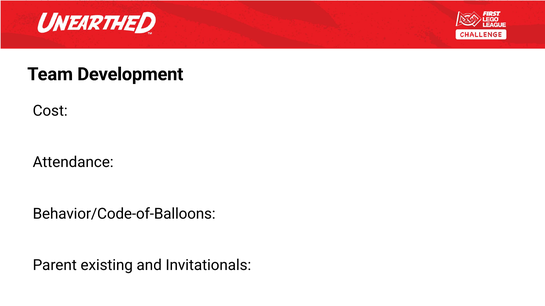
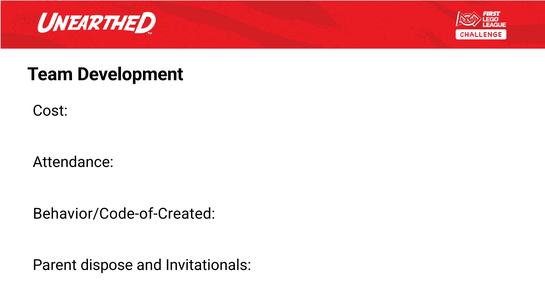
Behavior/Code-of-Balloons: Behavior/Code-of-Balloons -> Behavior/Code-of-Created
existing: existing -> dispose
